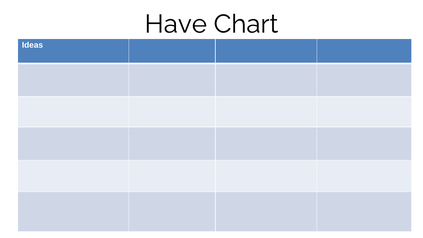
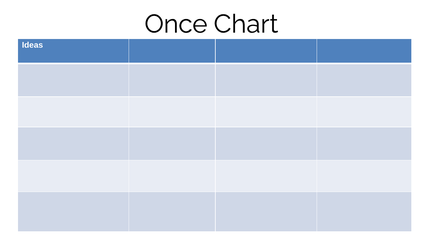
Have: Have -> Once
